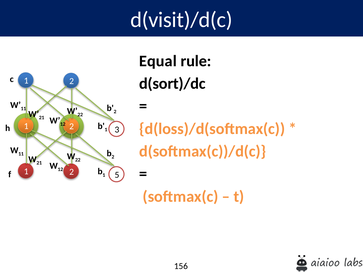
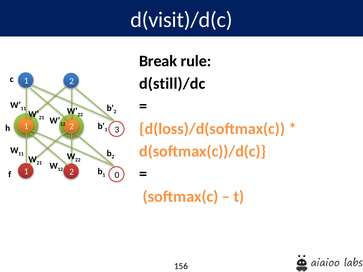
Equal: Equal -> Break
d(sort)/dc: d(sort)/dc -> d(still)/dc
5: 5 -> 0
